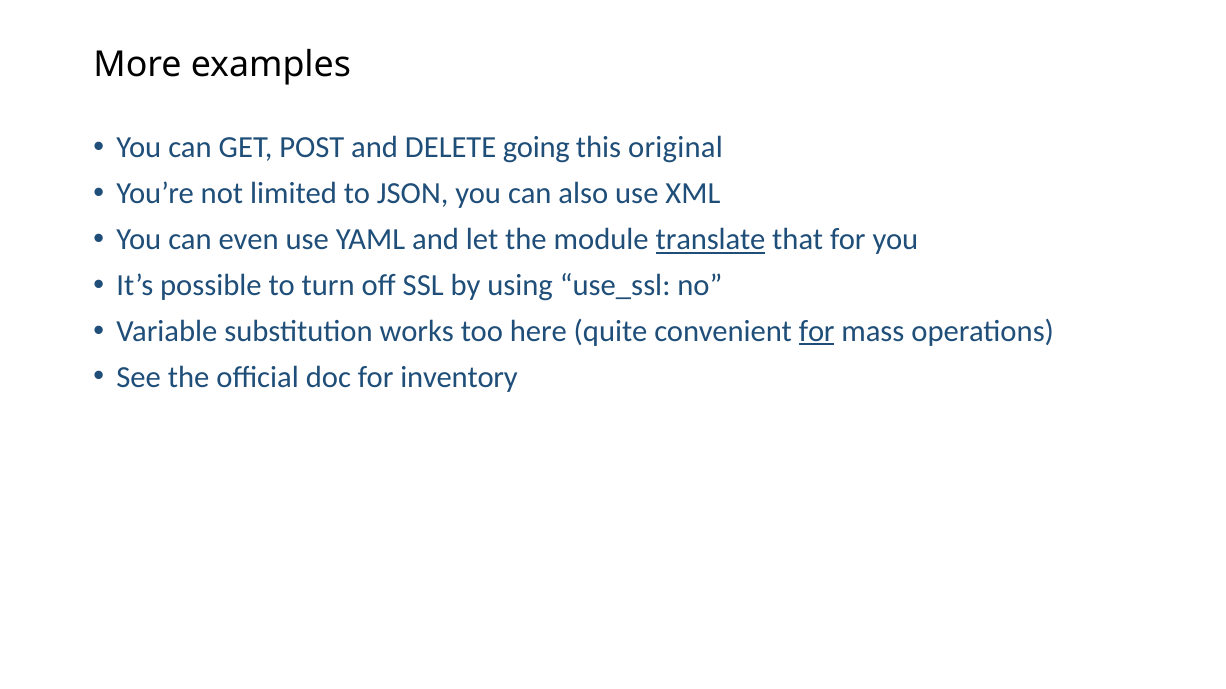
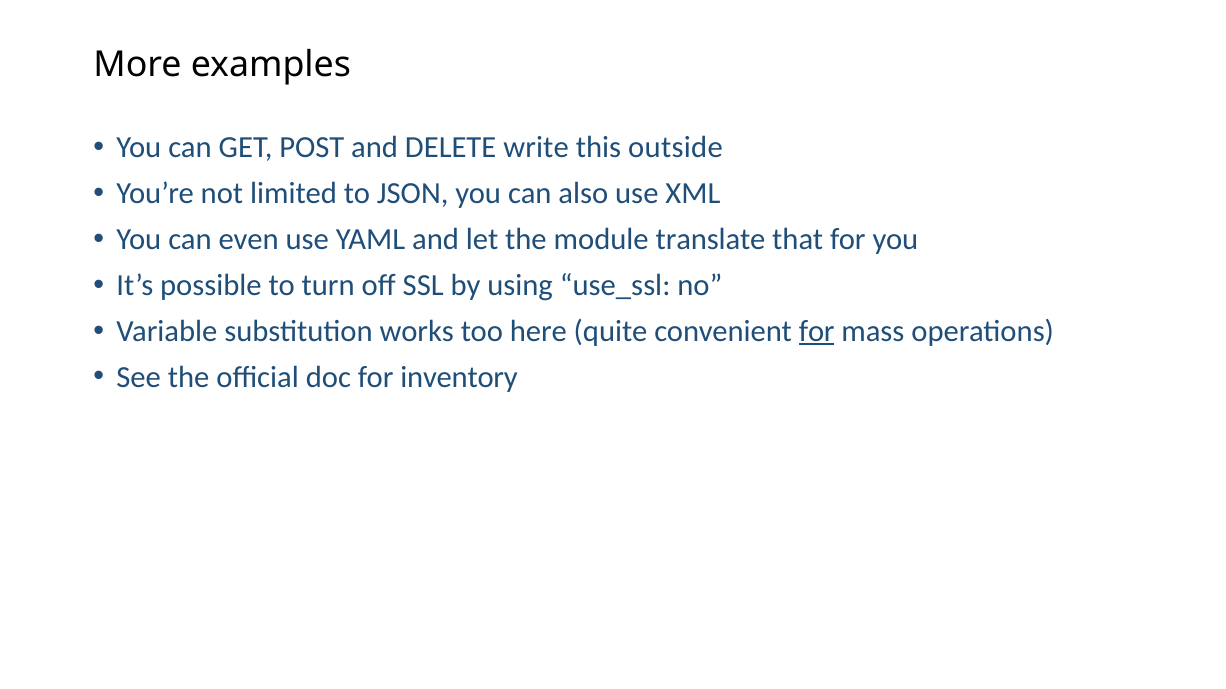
going: going -> write
original: original -> outside
translate underline: present -> none
